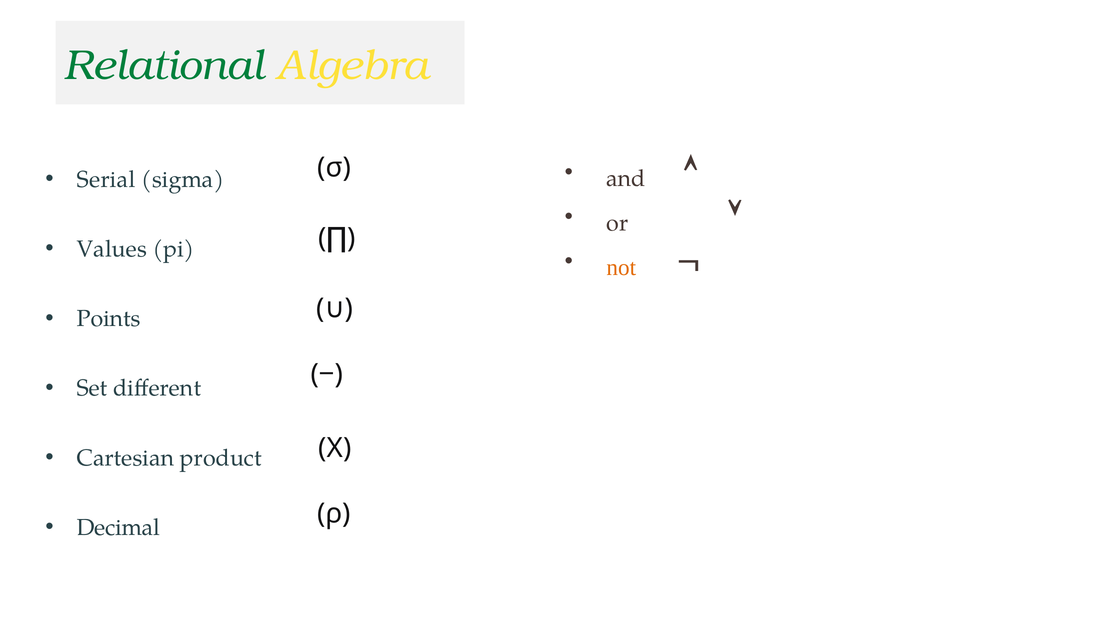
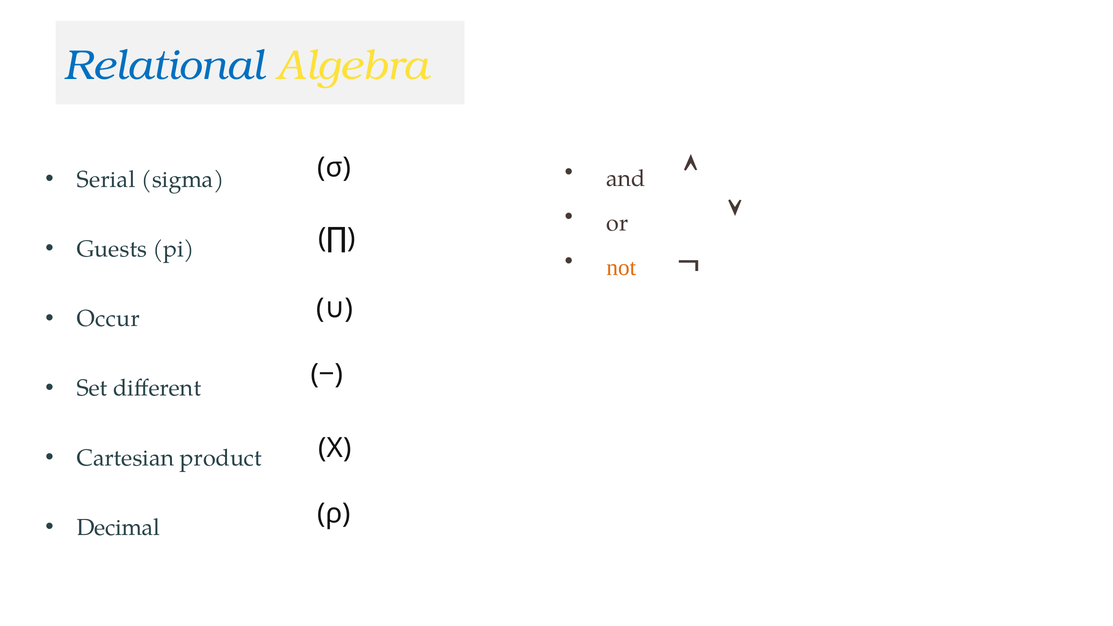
Relational colour: green -> blue
Values: Values -> Guests
Points: Points -> Occur
